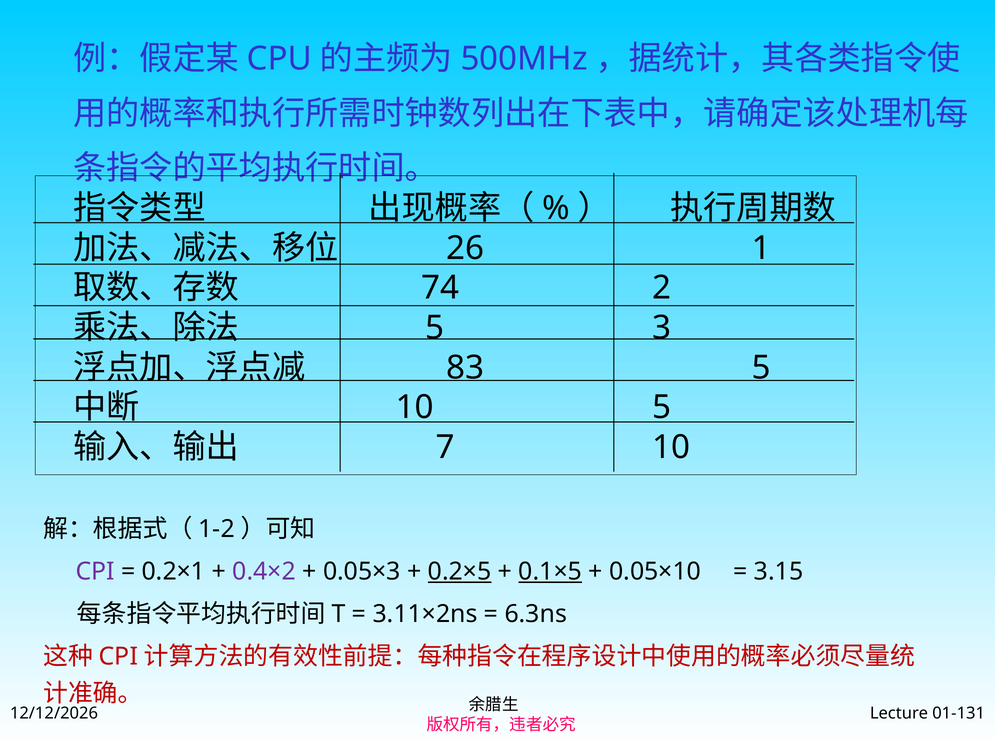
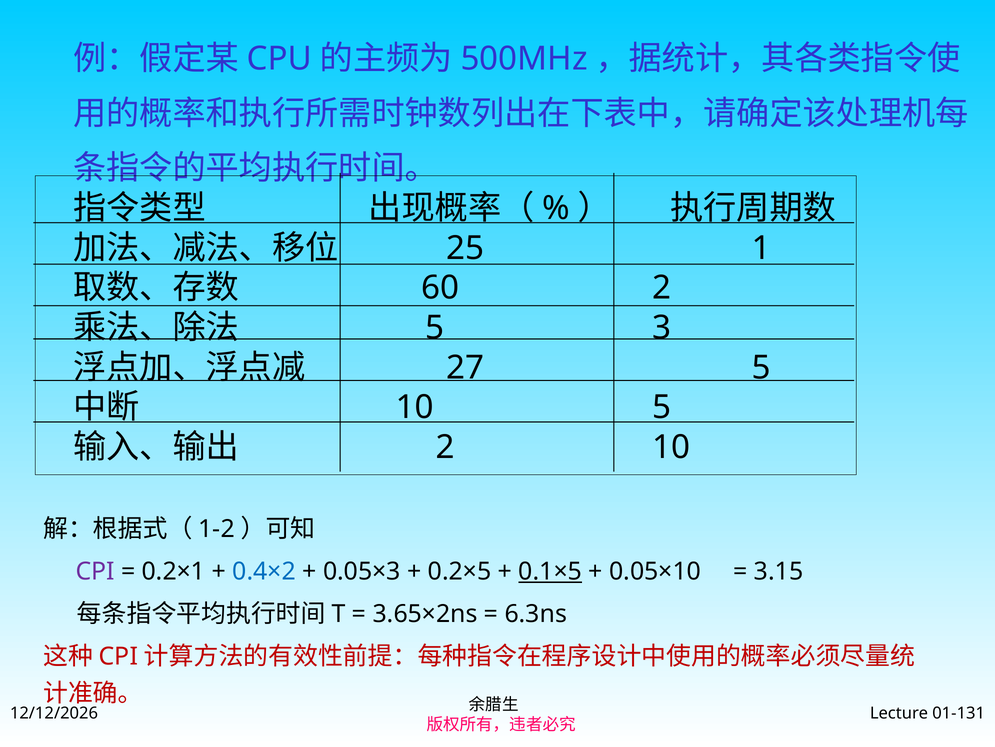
26: 26 -> 25
74: 74 -> 60
83: 83 -> 27
7 at (445, 447): 7 -> 2
0.4×2 colour: purple -> blue
0.2×5 underline: present -> none
3.11×2ns: 3.11×2ns -> 3.65×2ns
